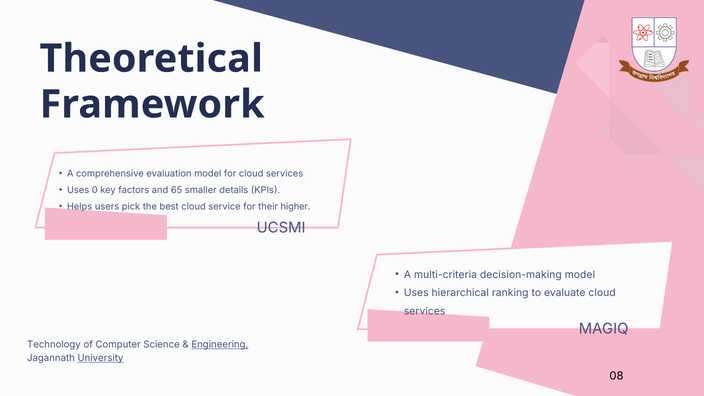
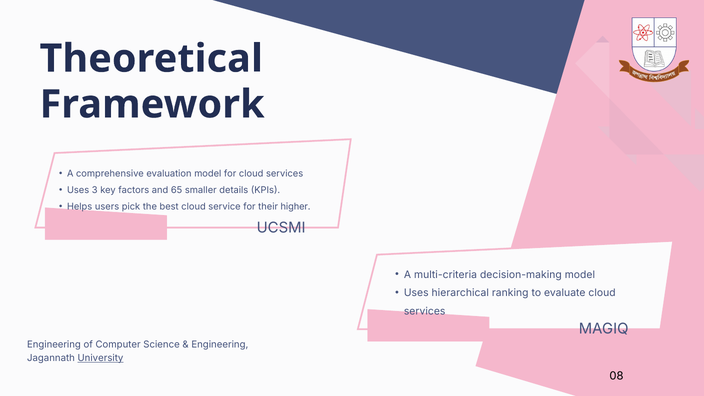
0: 0 -> 3
Technology at (54, 345): Technology -> Engineering
Engineering at (220, 345) underline: present -> none
